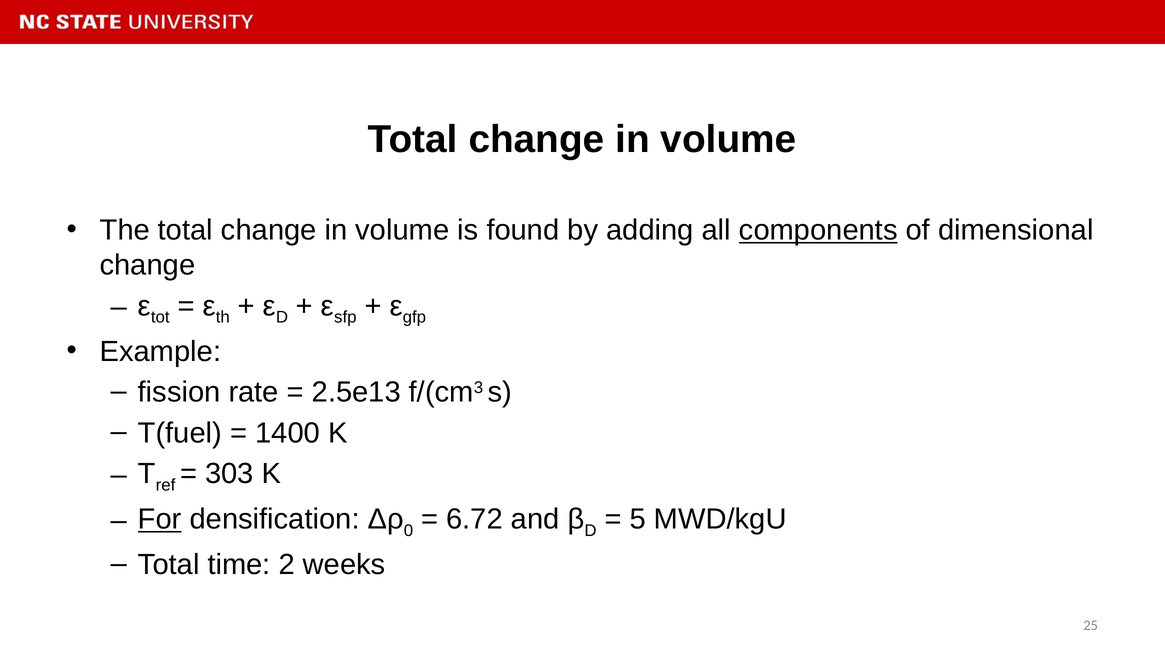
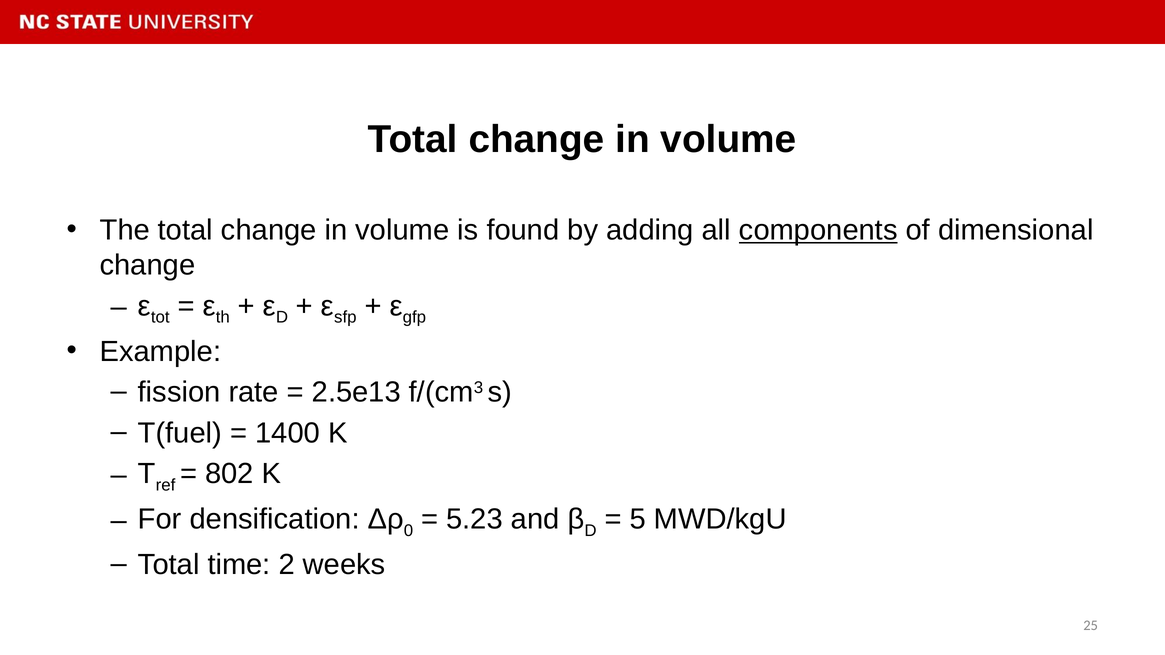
303: 303 -> 802
For underline: present -> none
6.72: 6.72 -> 5.23
